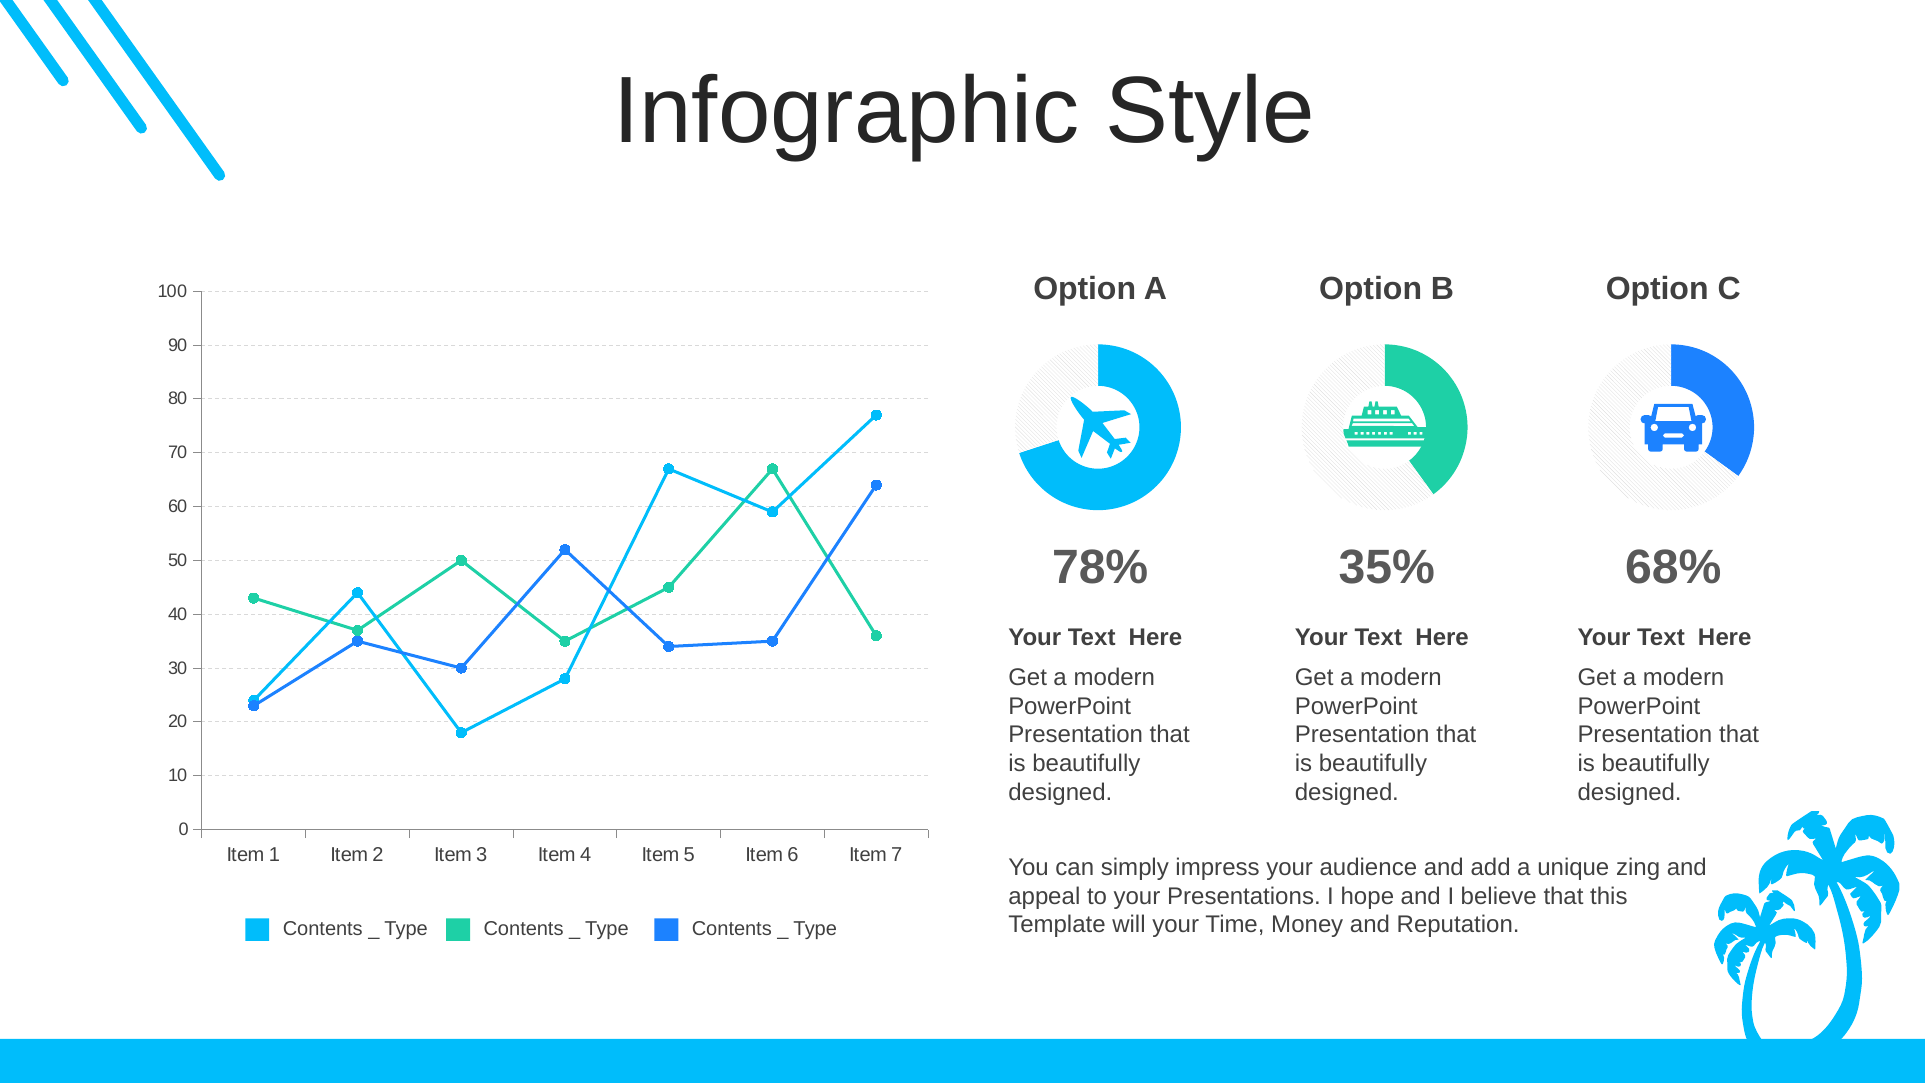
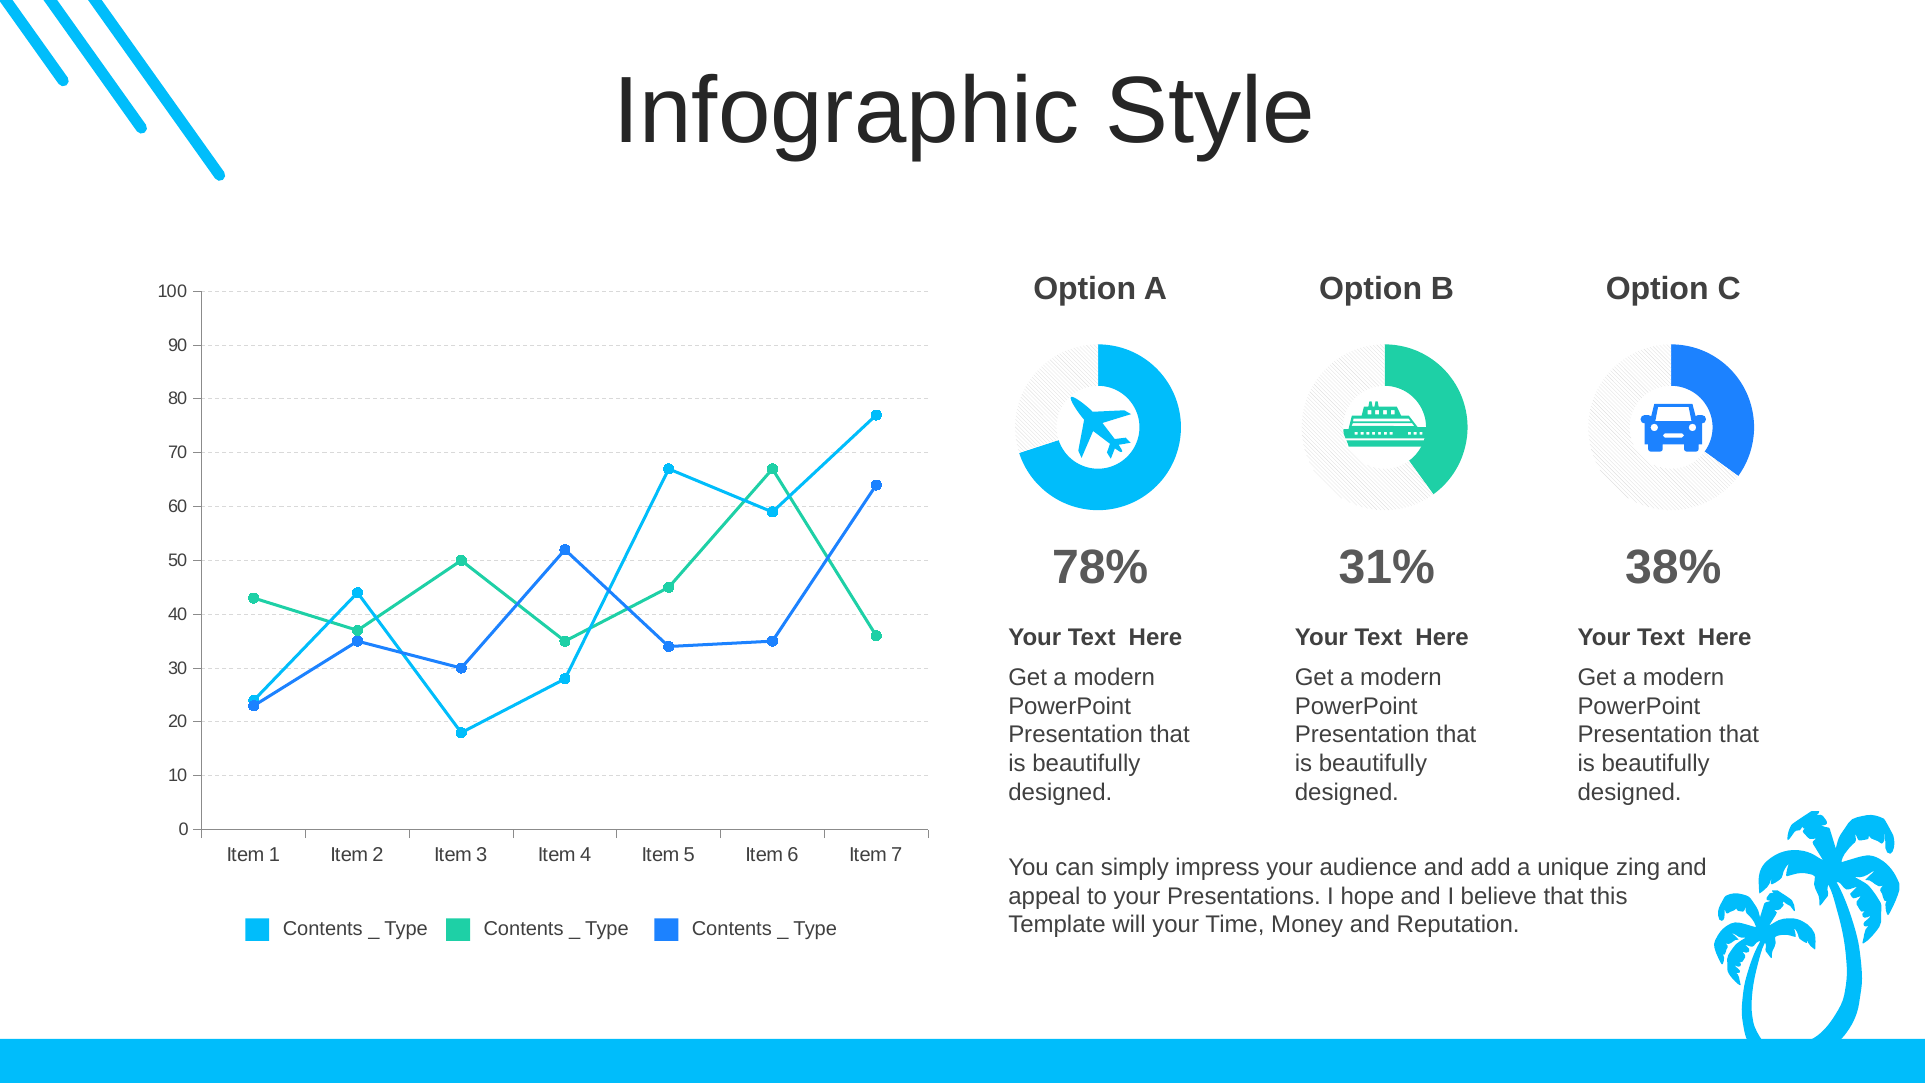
35%: 35% -> 31%
68%: 68% -> 38%
